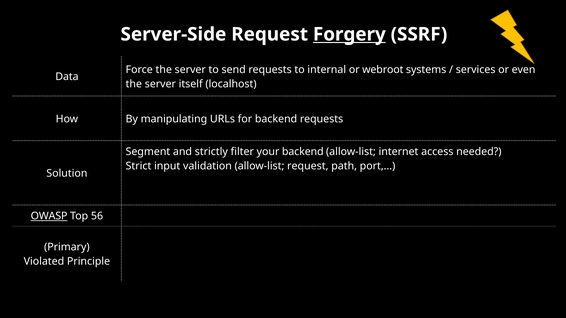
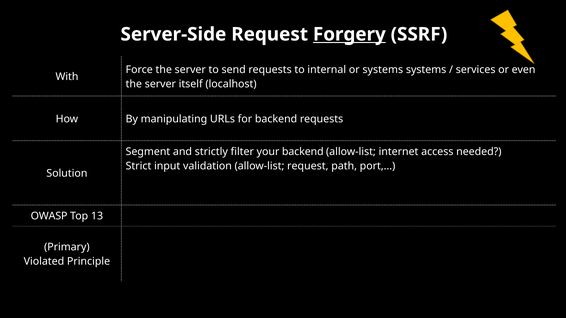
or webroot: webroot -> systems
Data: Data -> With
OWASP underline: present -> none
56: 56 -> 13
